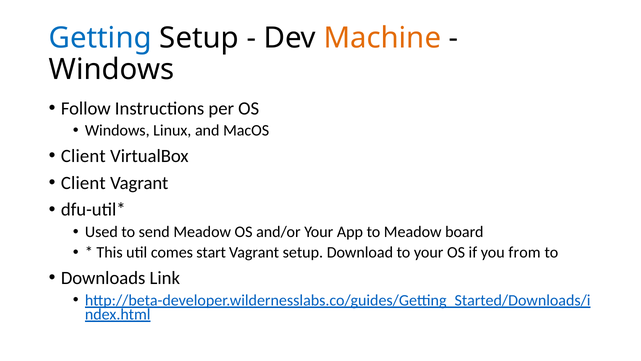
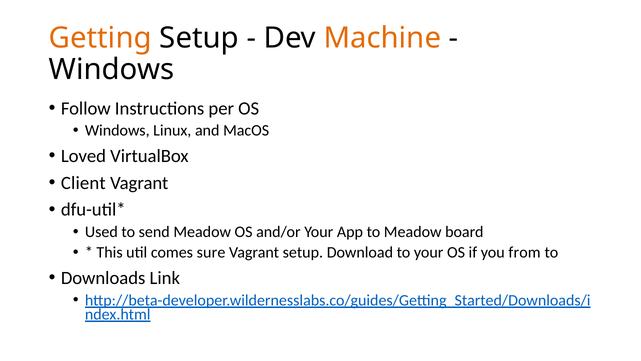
Getting colour: blue -> orange
Client at (83, 156): Client -> Loved
start: start -> sure
